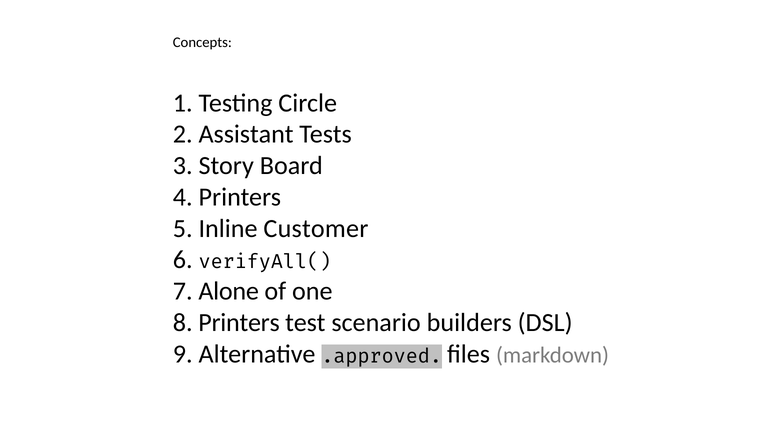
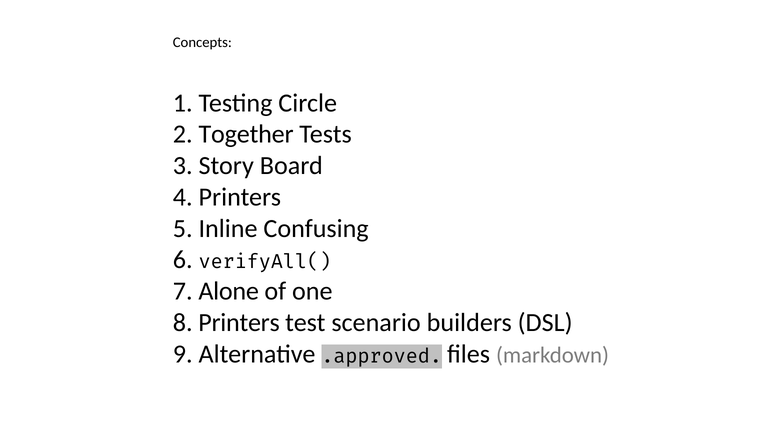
Assistant: Assistant -> Together
Customer: Customer -> Confusing
